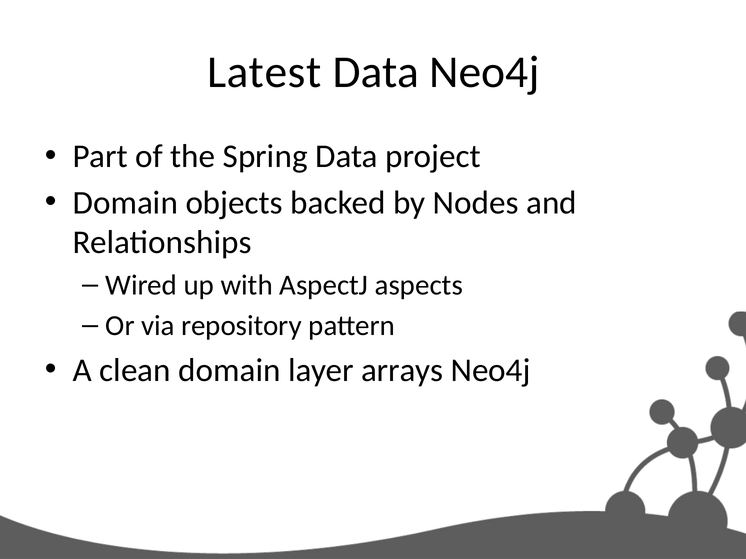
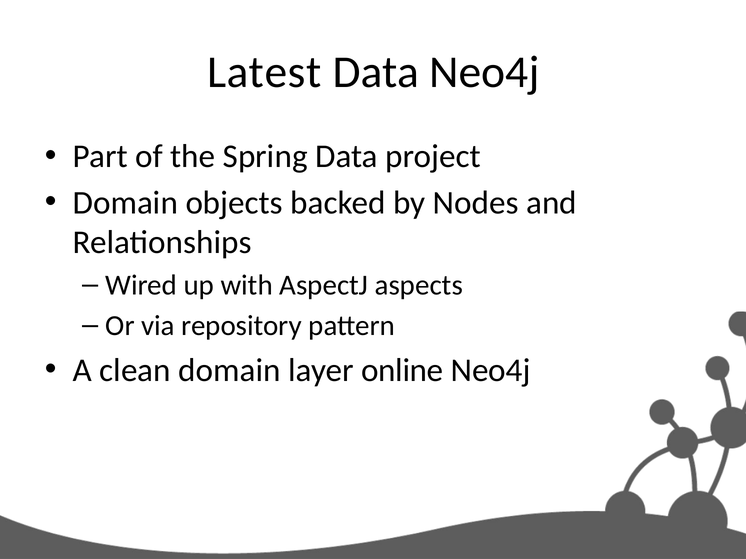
arrays: arrays -> online
